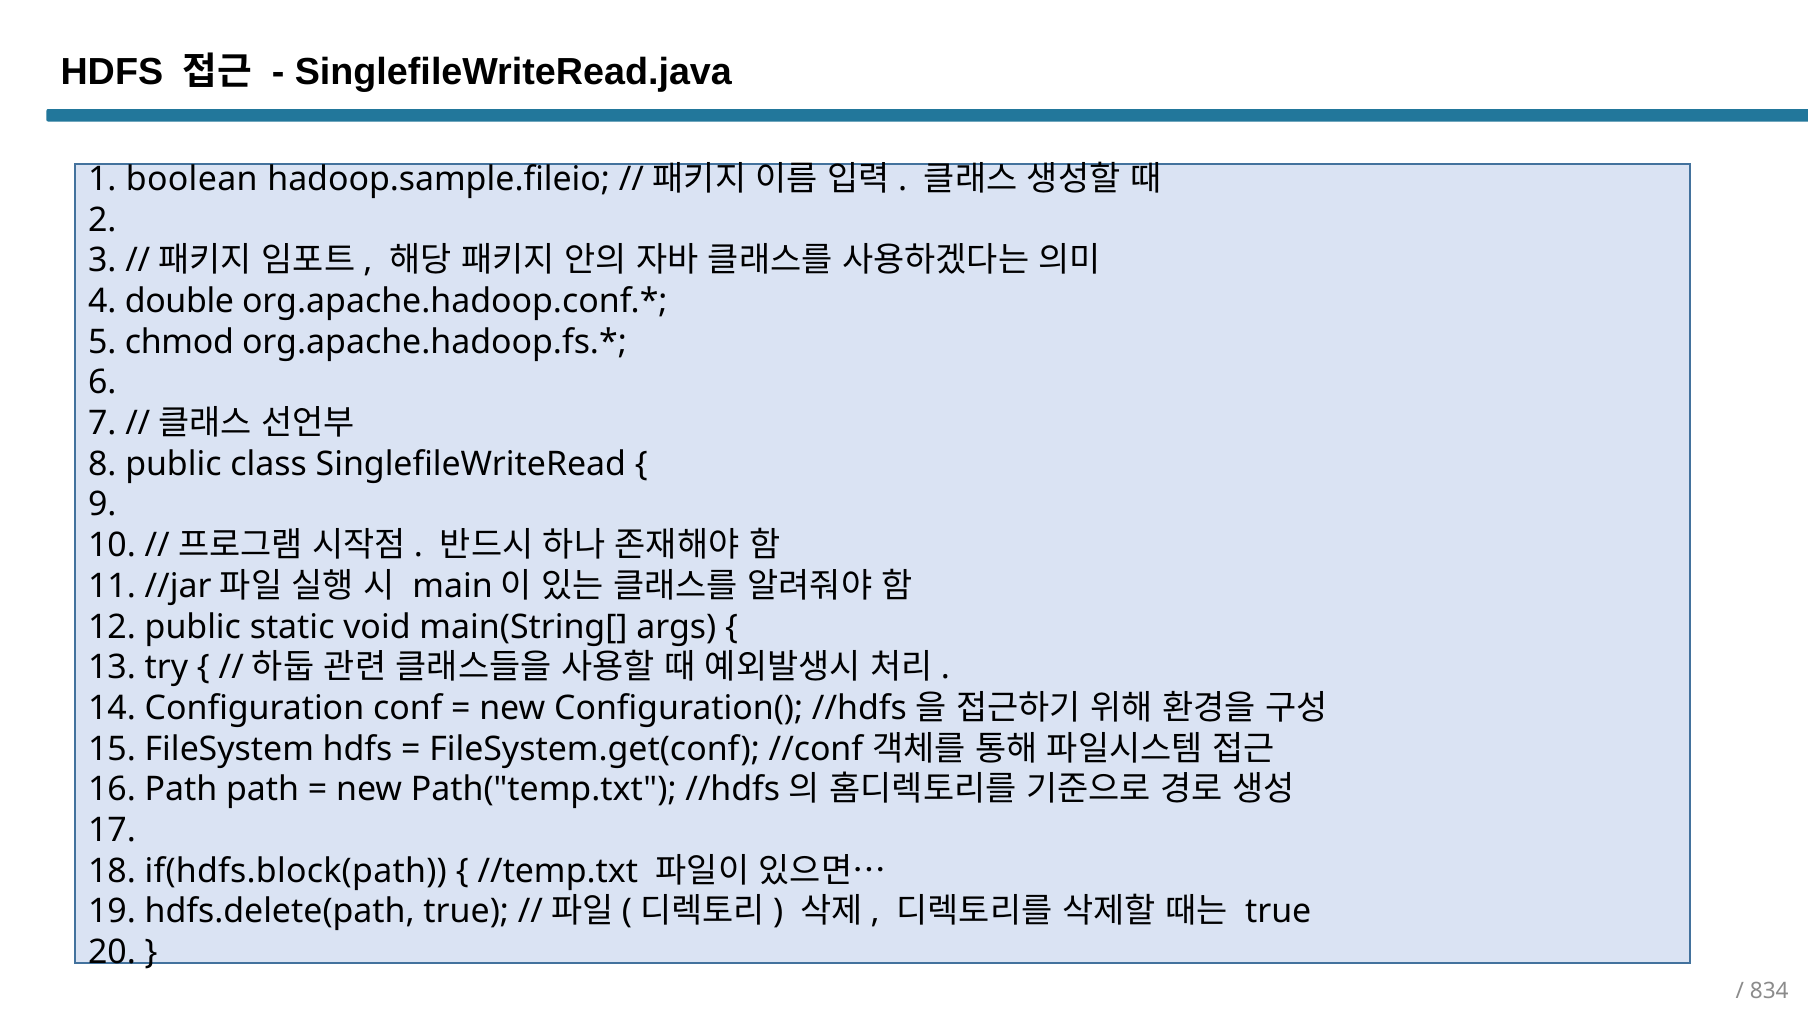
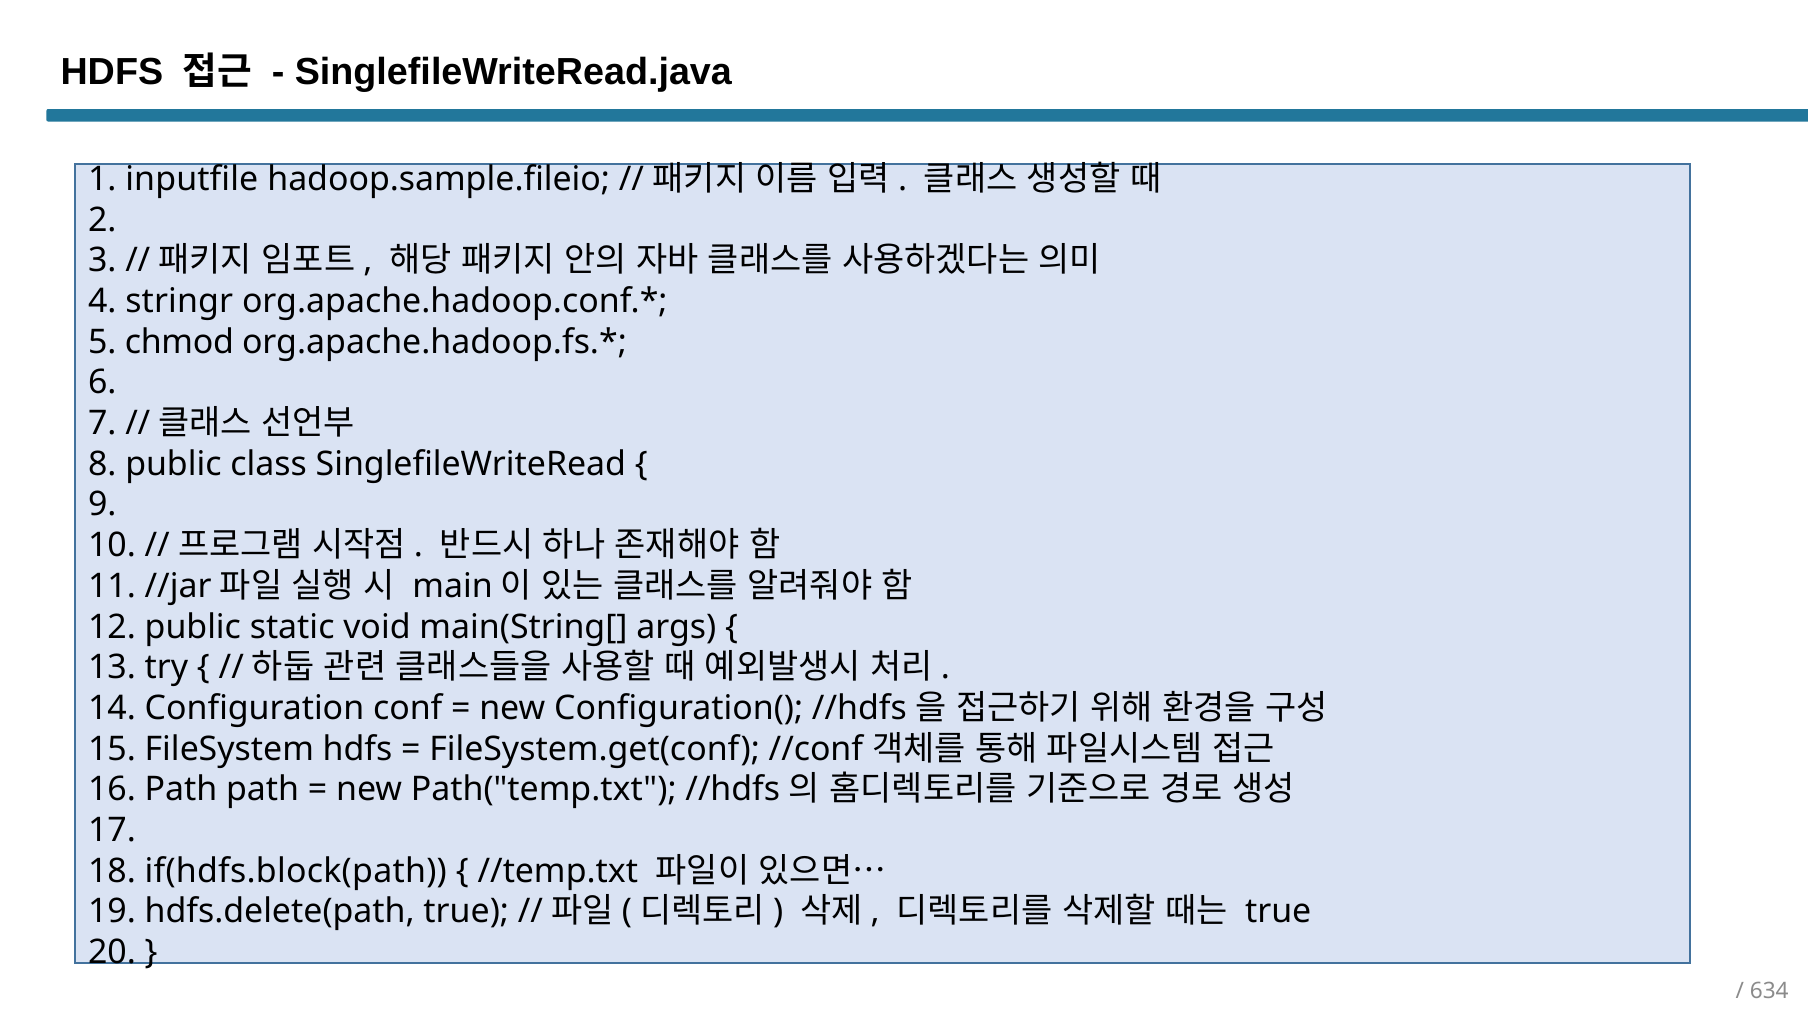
boolean: boolean -> inputfile
double: double -> stringr
834: 834 -> 634
